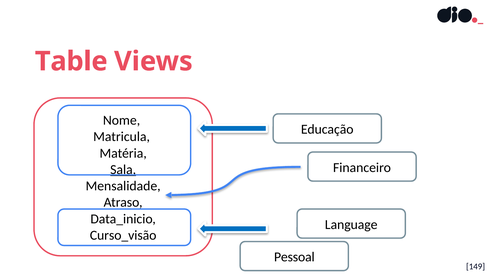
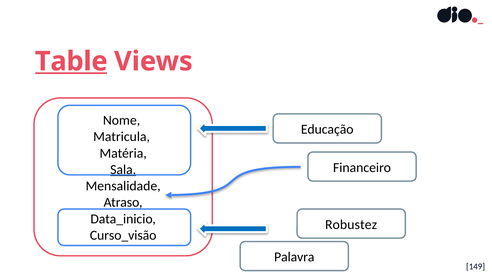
Table underline: none -> present
Language: Language -> Robustez
Pessoal: Pessoal -> Palavra
